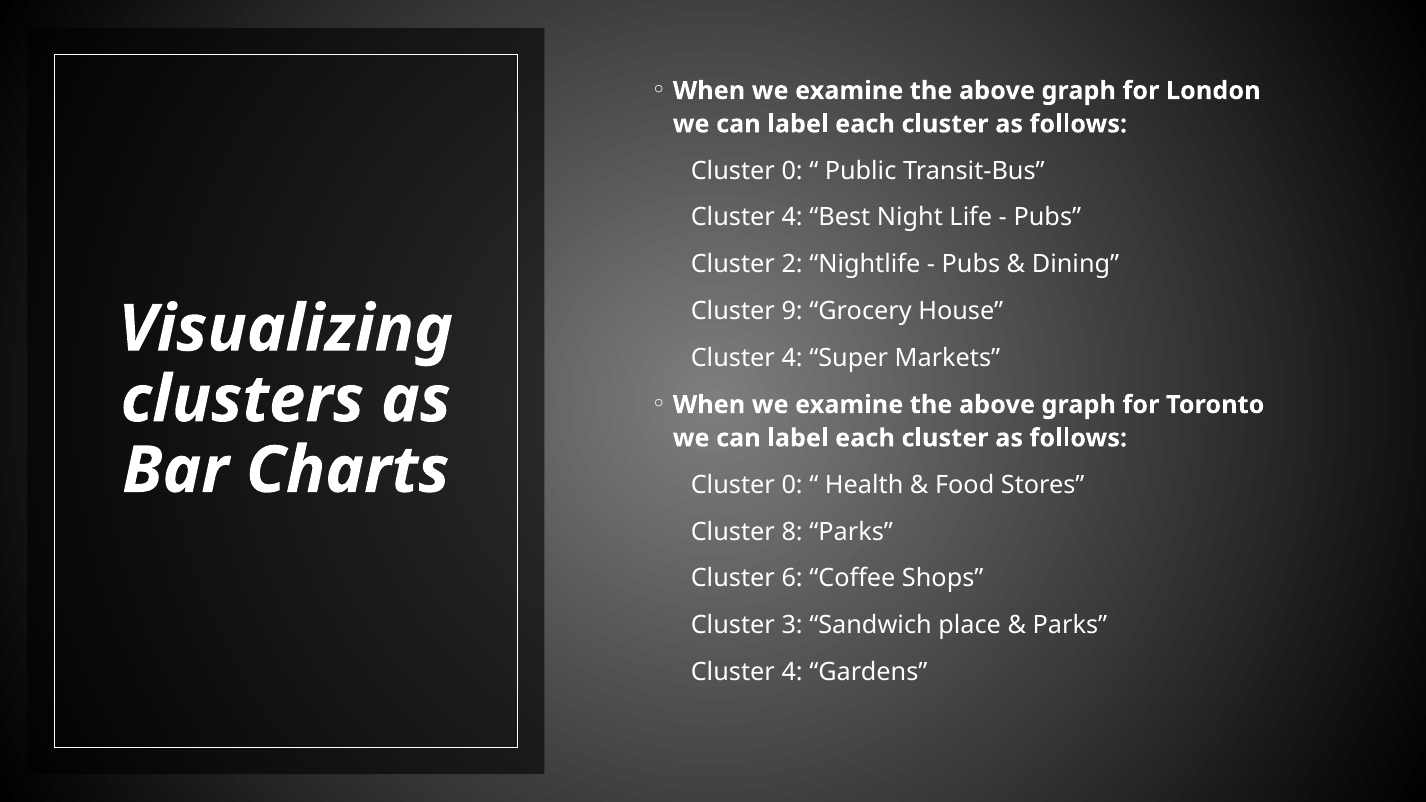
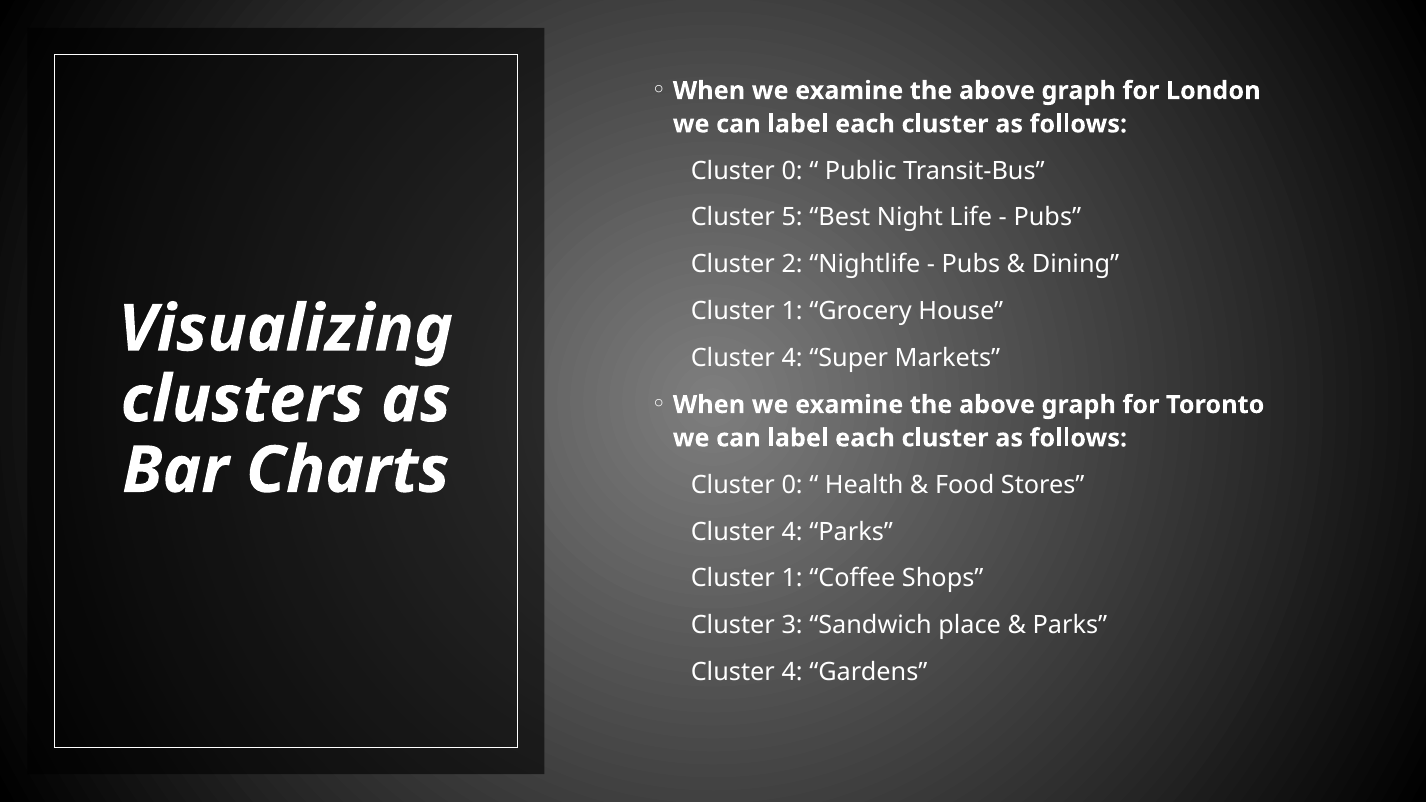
4 at (792, 218): 4 -> 5
9 at (792, 311): 9 -> 1
8 at (792, 532): 8 -> 4
6 at (792, 579): 6 -> 1
